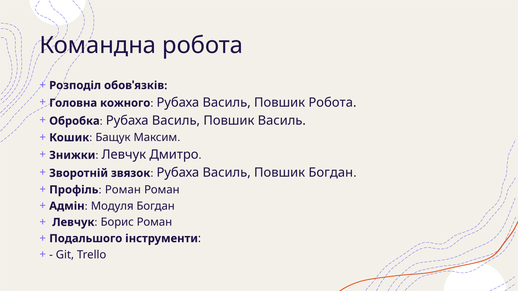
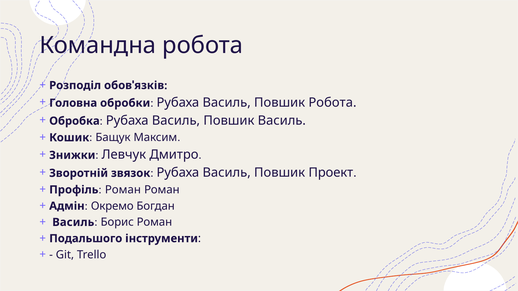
кожного: кожного -> обробки
Повшик Богдан: Богдан -> Проект
Модуля: Модуля -> Окремо
Левчук at (73, 223): Левчук -> Василь
